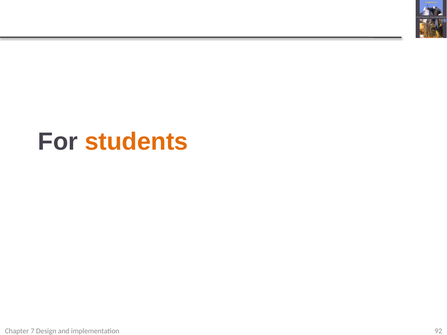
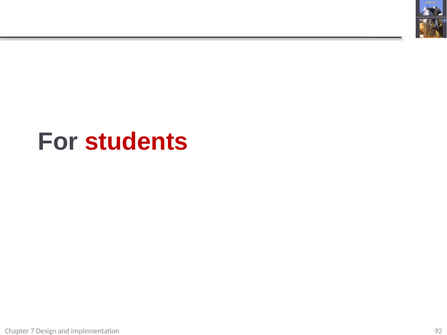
students colour: orange -> red
